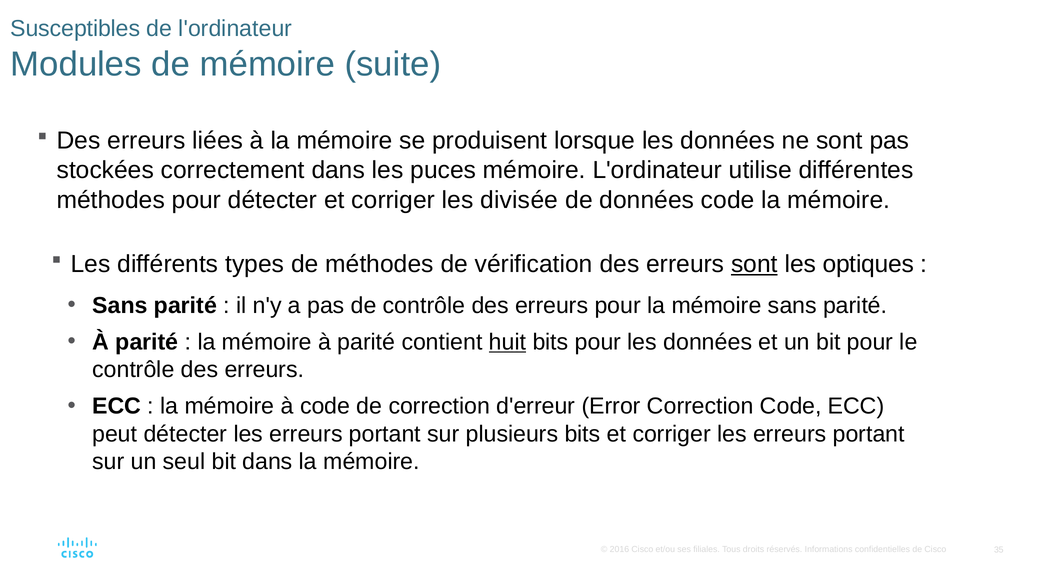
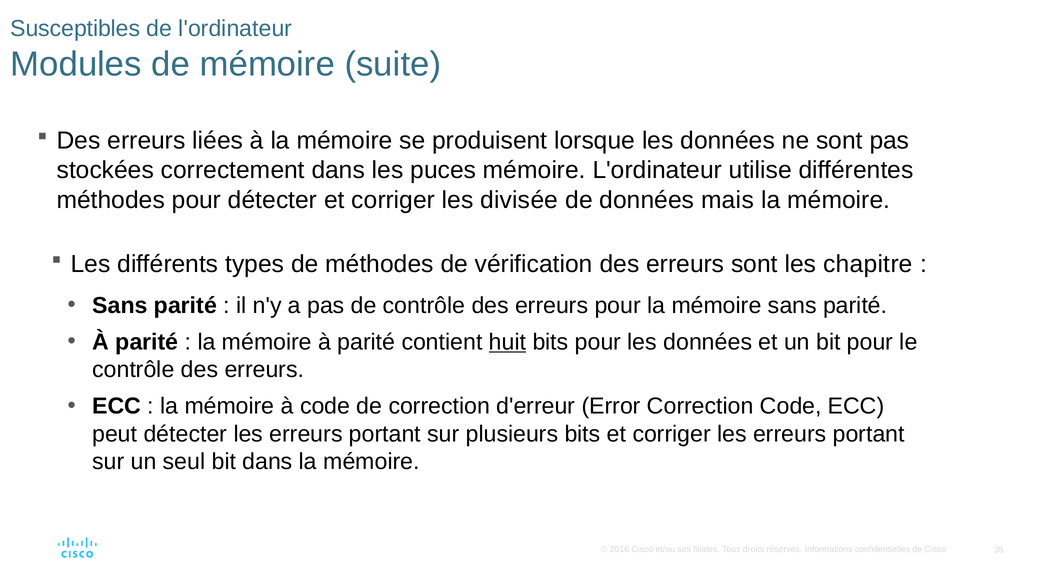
données code: code -> mais
sont at (754, 264) underline: present -> none
optiques: optiques -> chapitre
